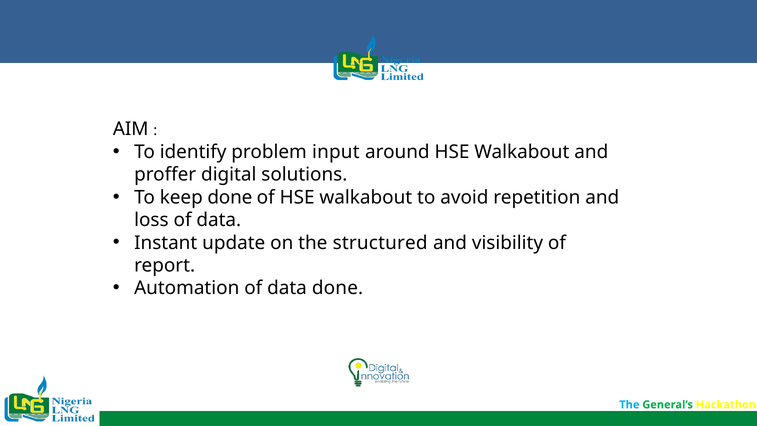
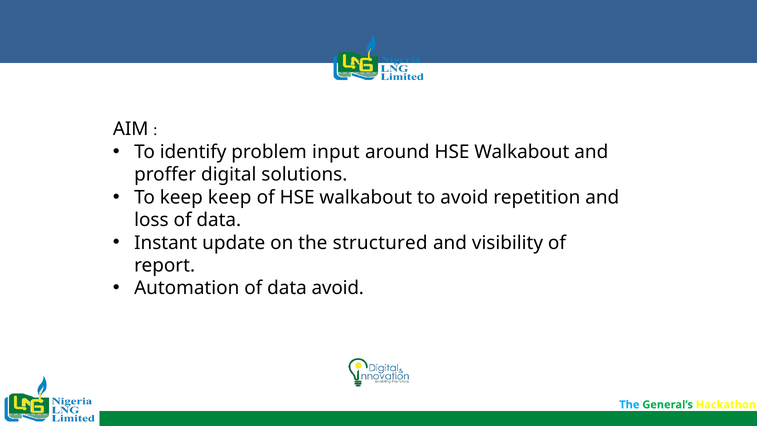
keep done: done -> keep
data done: done -> avoid
